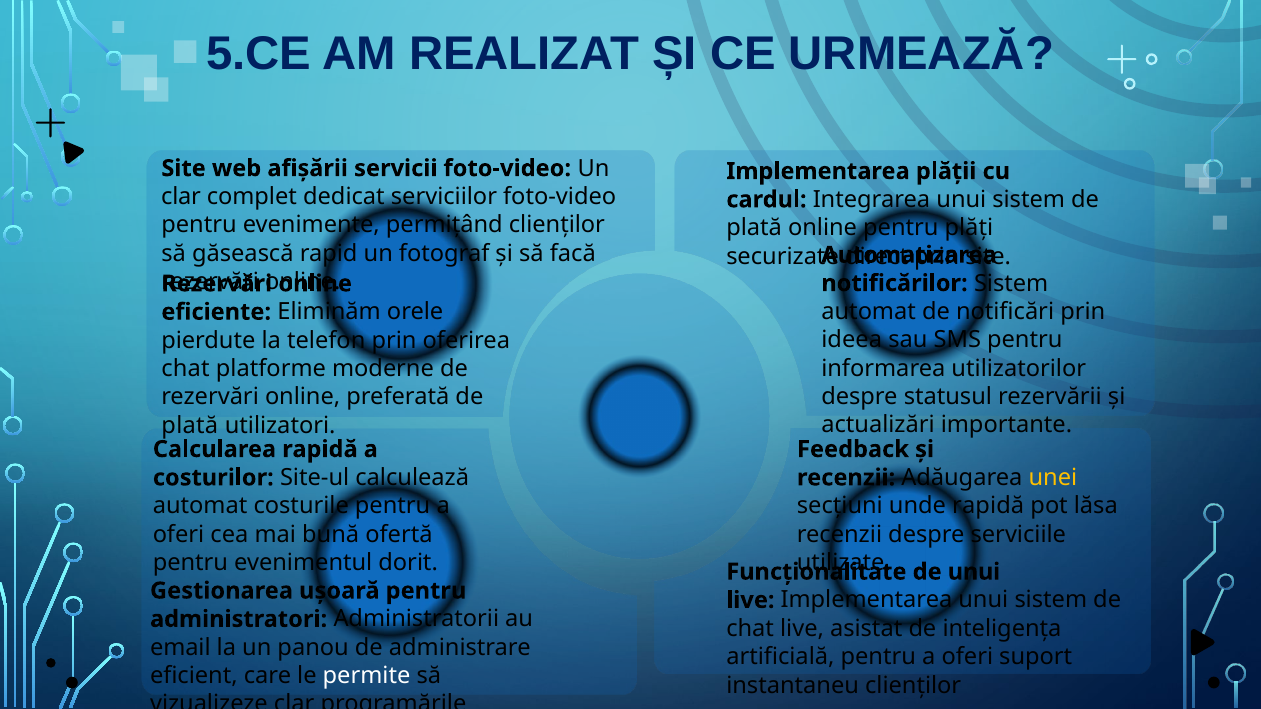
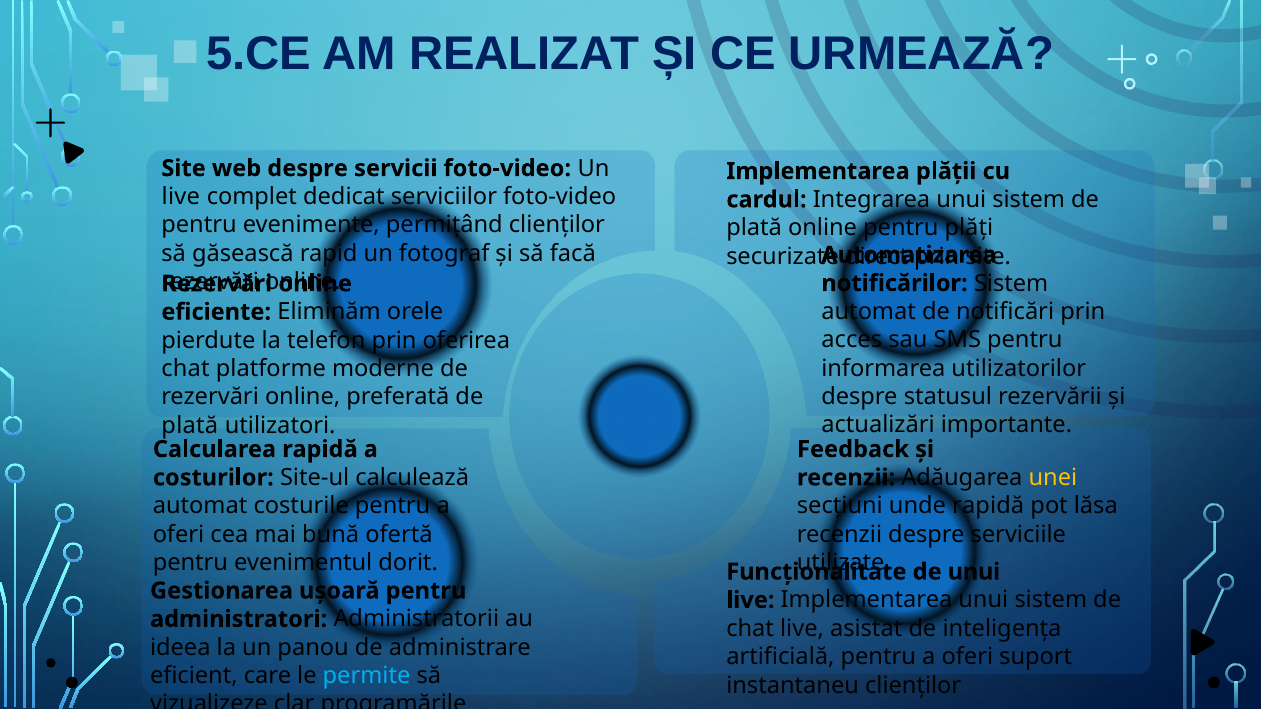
web afișării: afișării -> despre
clar at (181, 197): clar -> live
ideea: ideea -> acces
email: email -> ideea
permite colour: white -> light blue
